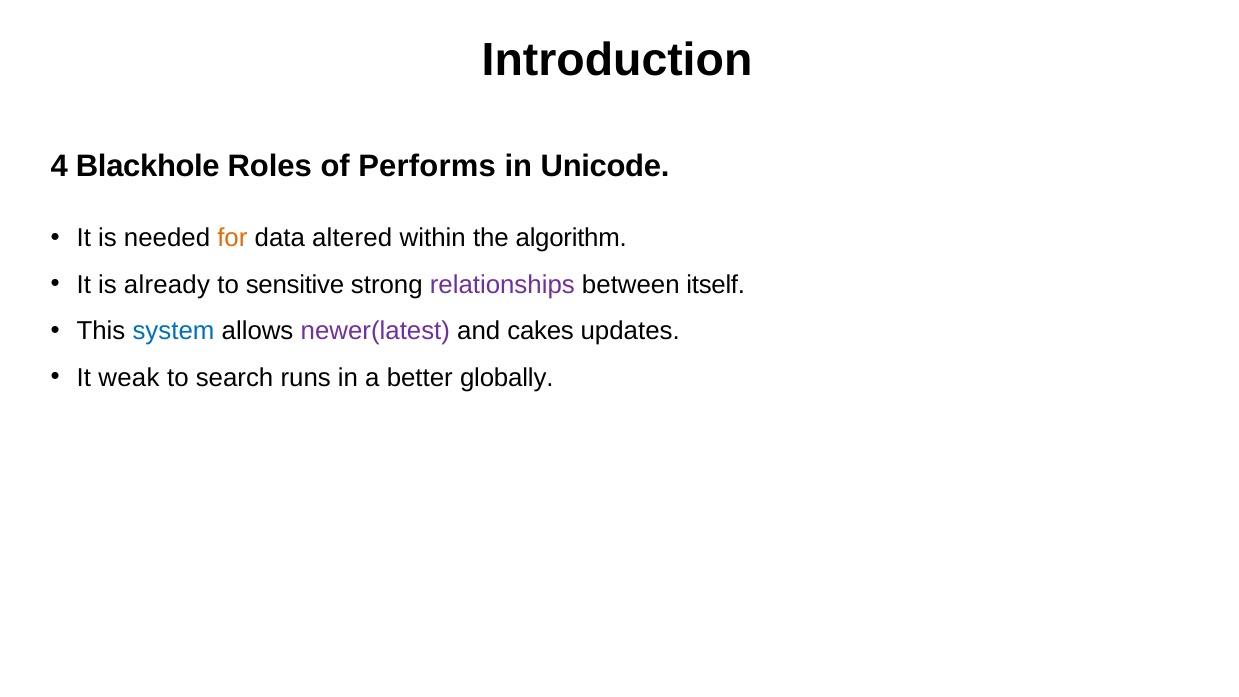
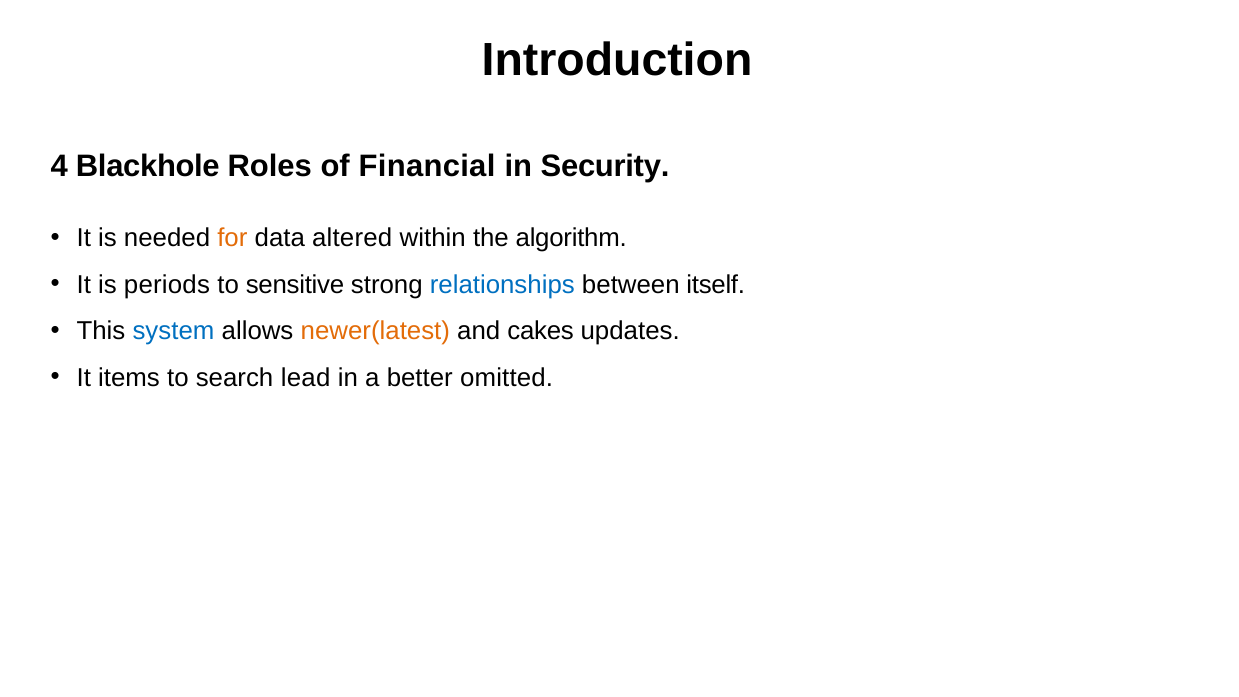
Performs: Performs -> Financial
Unicode: Unicode -> Security
already: already -> periods
relationships colour: purple -> blue
newer(latest colour: purple -> orange
weak: weak -> items
runs: runs -> lead
globally: globally -> omitted
